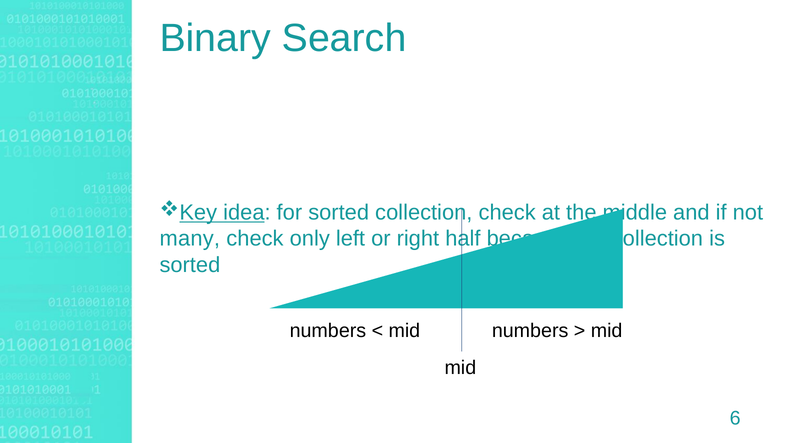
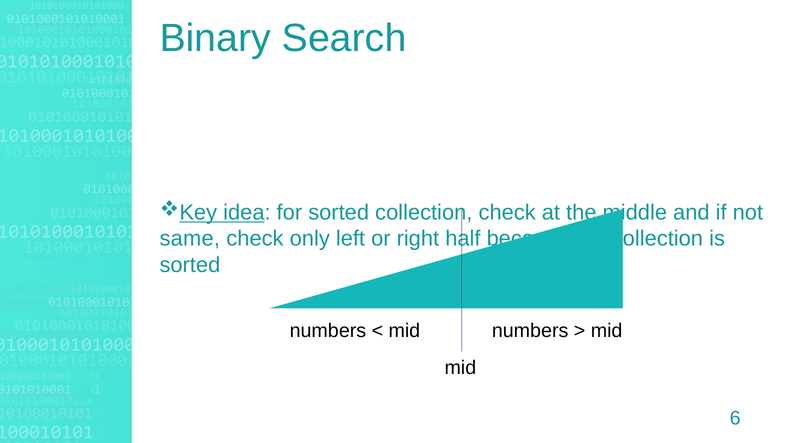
many: many -> same
